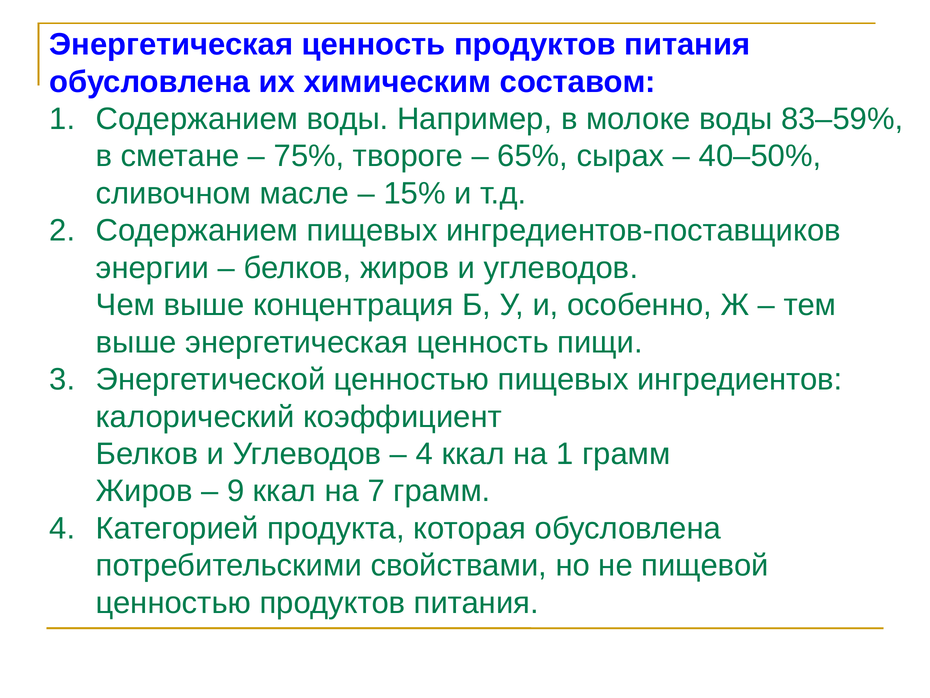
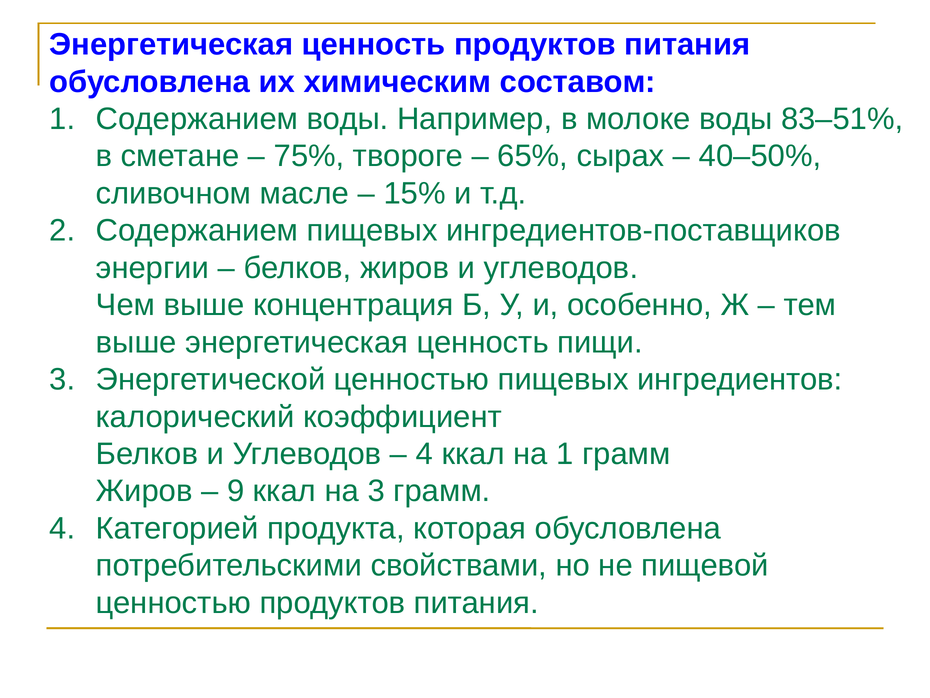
83–59%: 83–59% -> 83–51%
на 7: 7 -> 3
